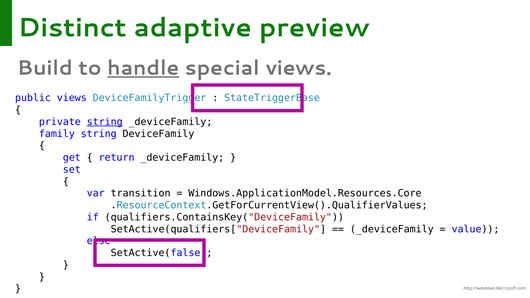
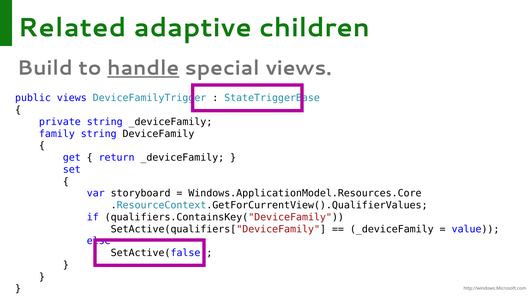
Distinct: Distinct -> Related
preview: preview -> children
string at (105, 122) underline: present -> none
transition: transition -> storyboard
